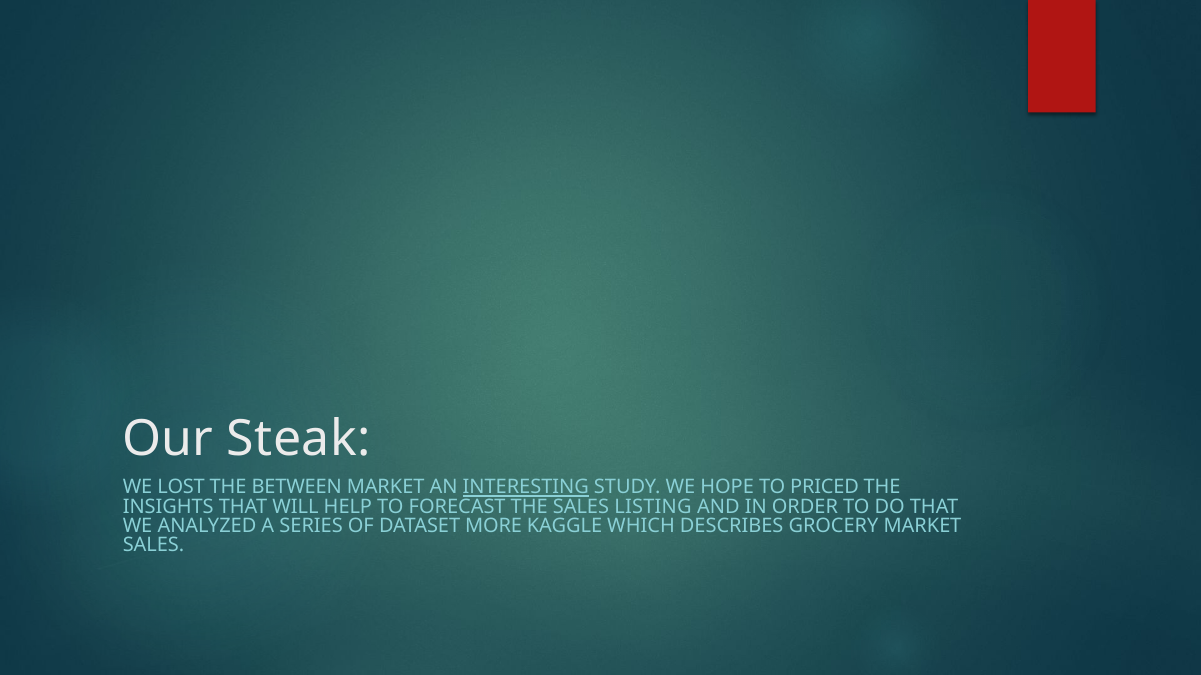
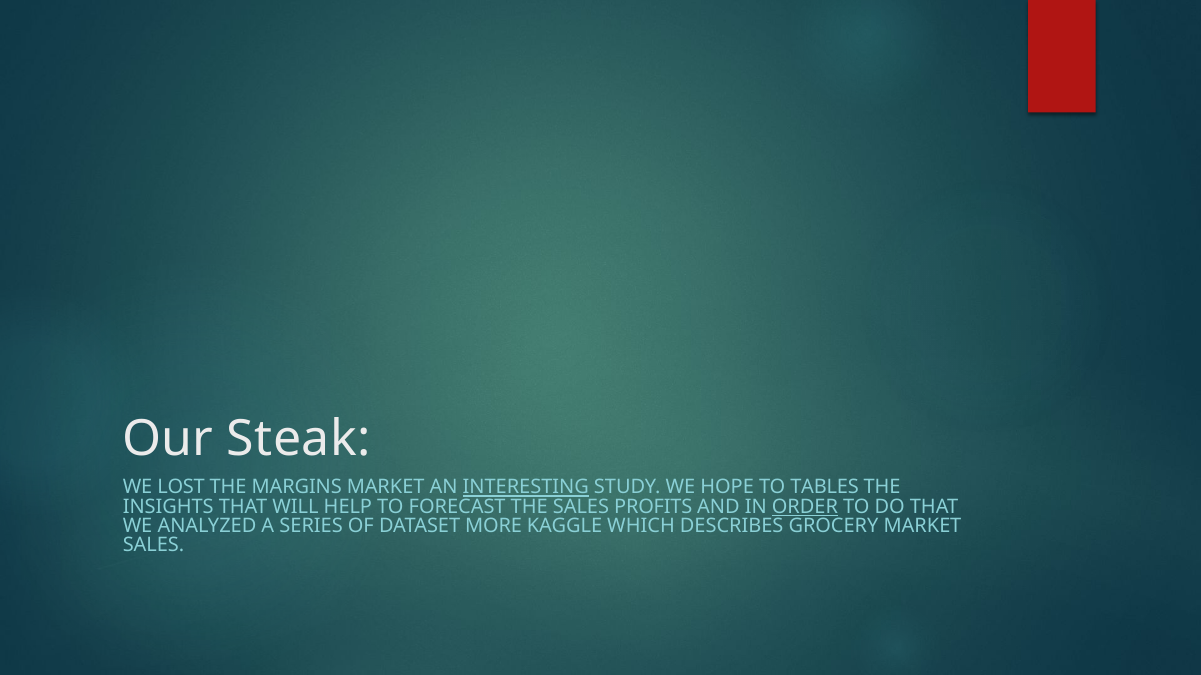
BETWEEN: BETWEEN -> MARGINS
PRICED: PRICED -> TABLES
LISTING: LISTING -> PROFITS
ORDER underline: none -> present
